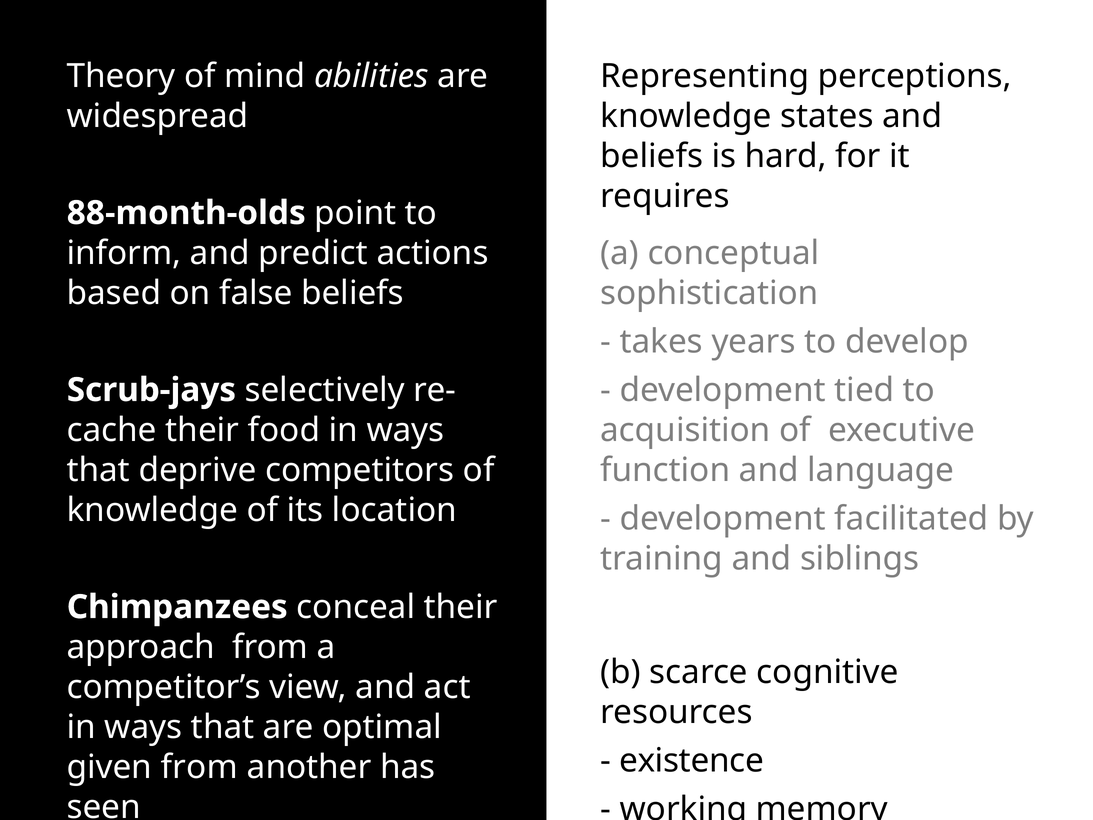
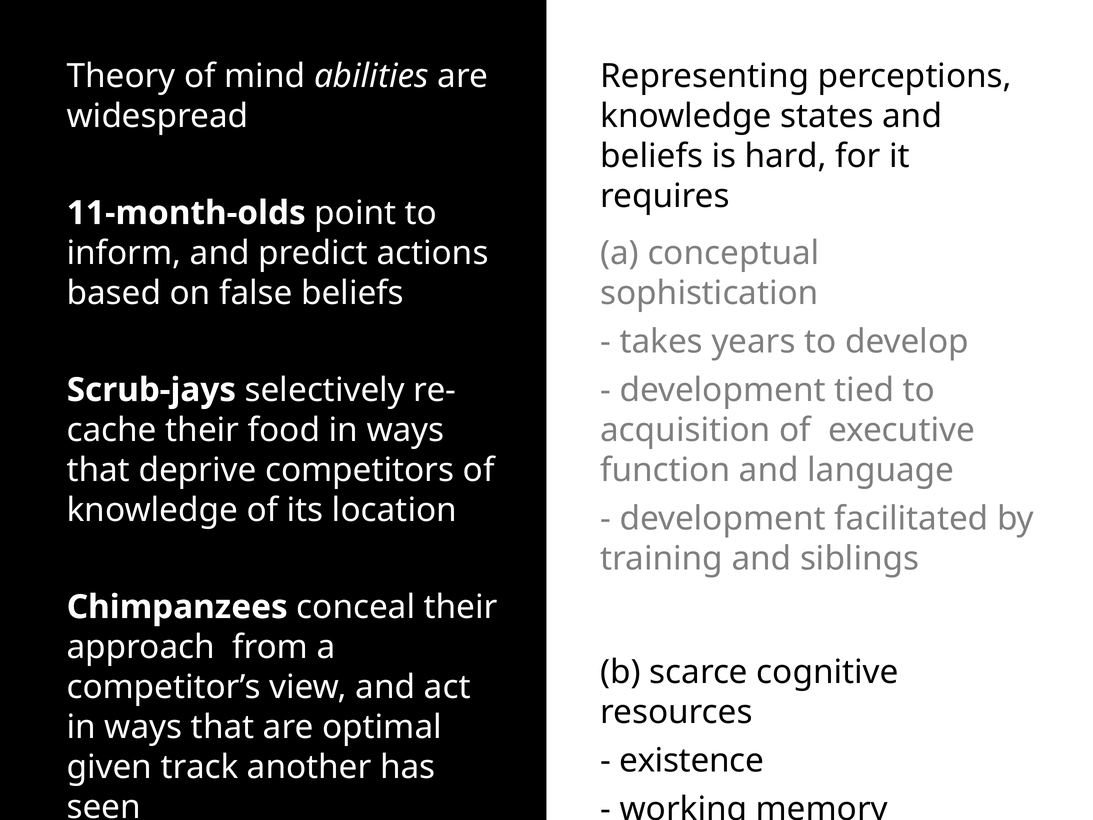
88-month-olds: 88-month-olds -> 11-month-olds
given from: from -> track
